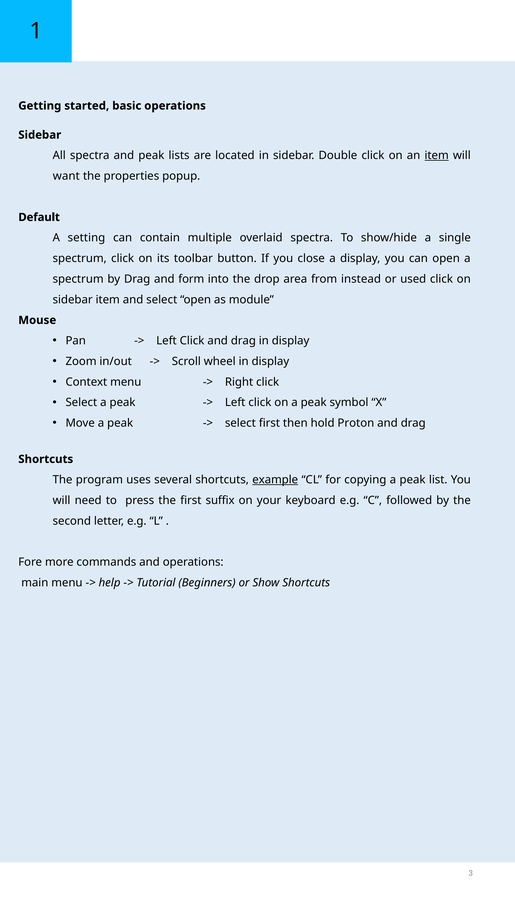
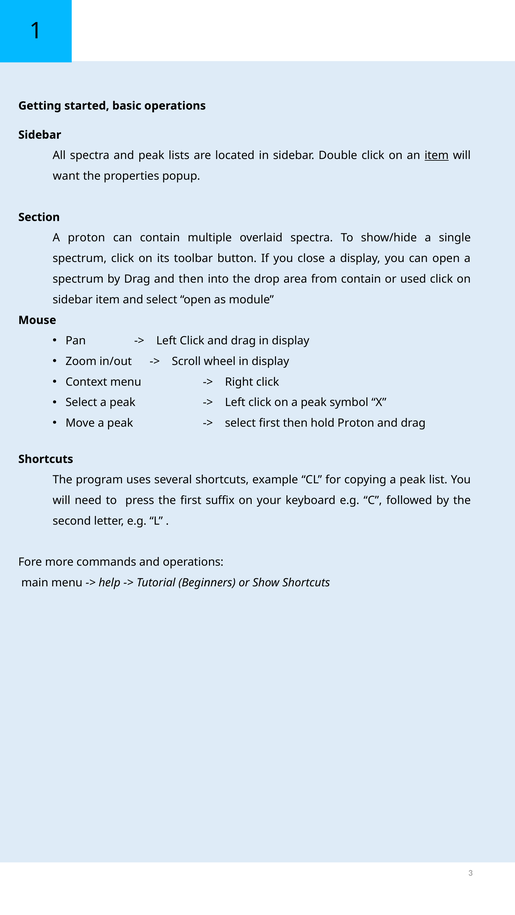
Default: Default -> Section
A setting: setting -> proton
and form: form -> then
from instead: instead -> contain
example underline: present -> none
